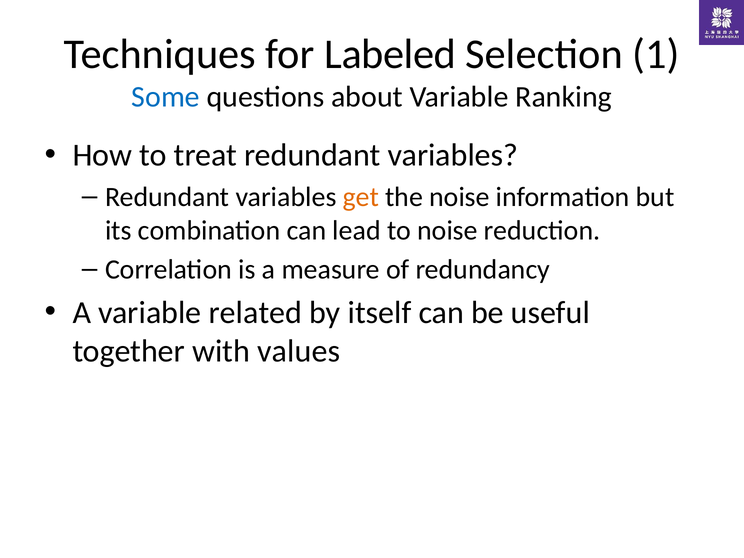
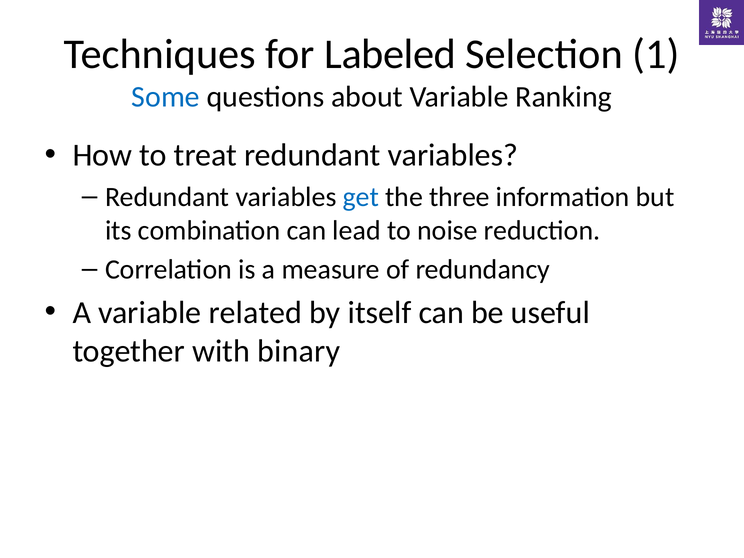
get colour: orange -> blue
the noise: noise -> three
values: values -> binary
